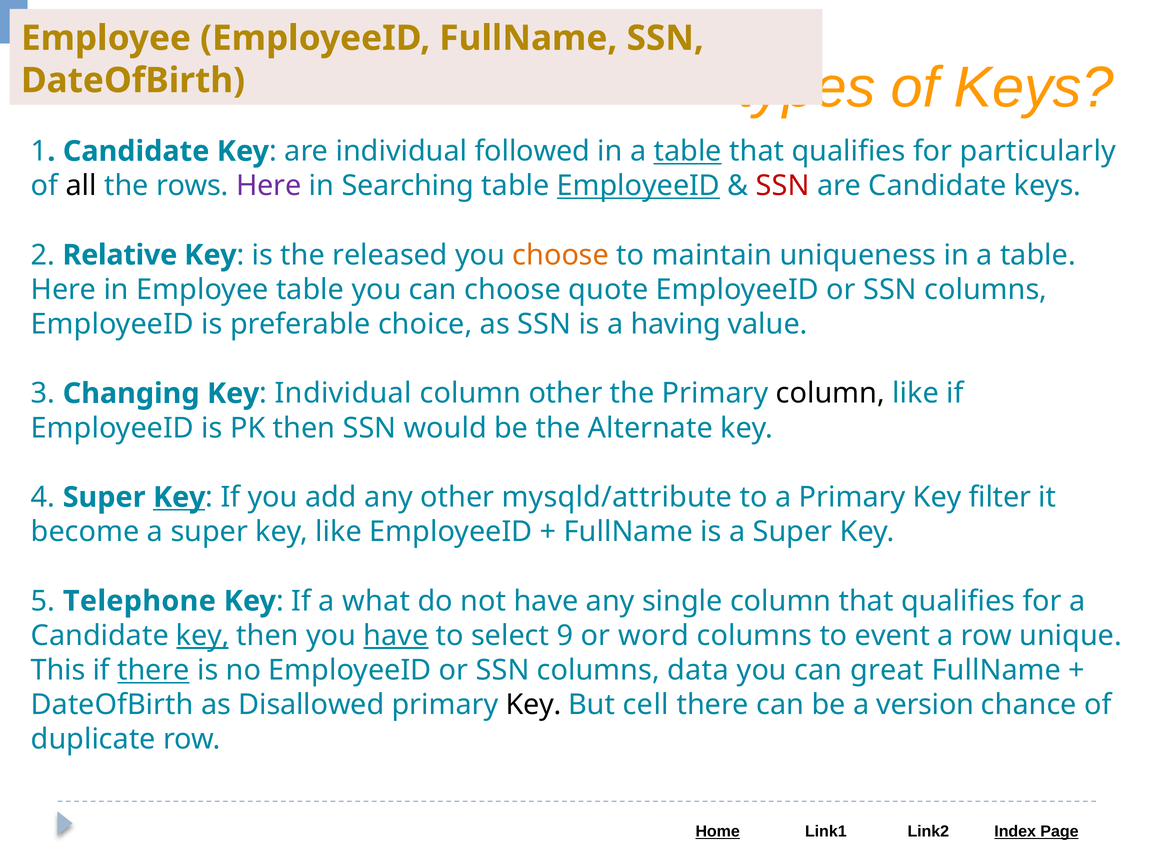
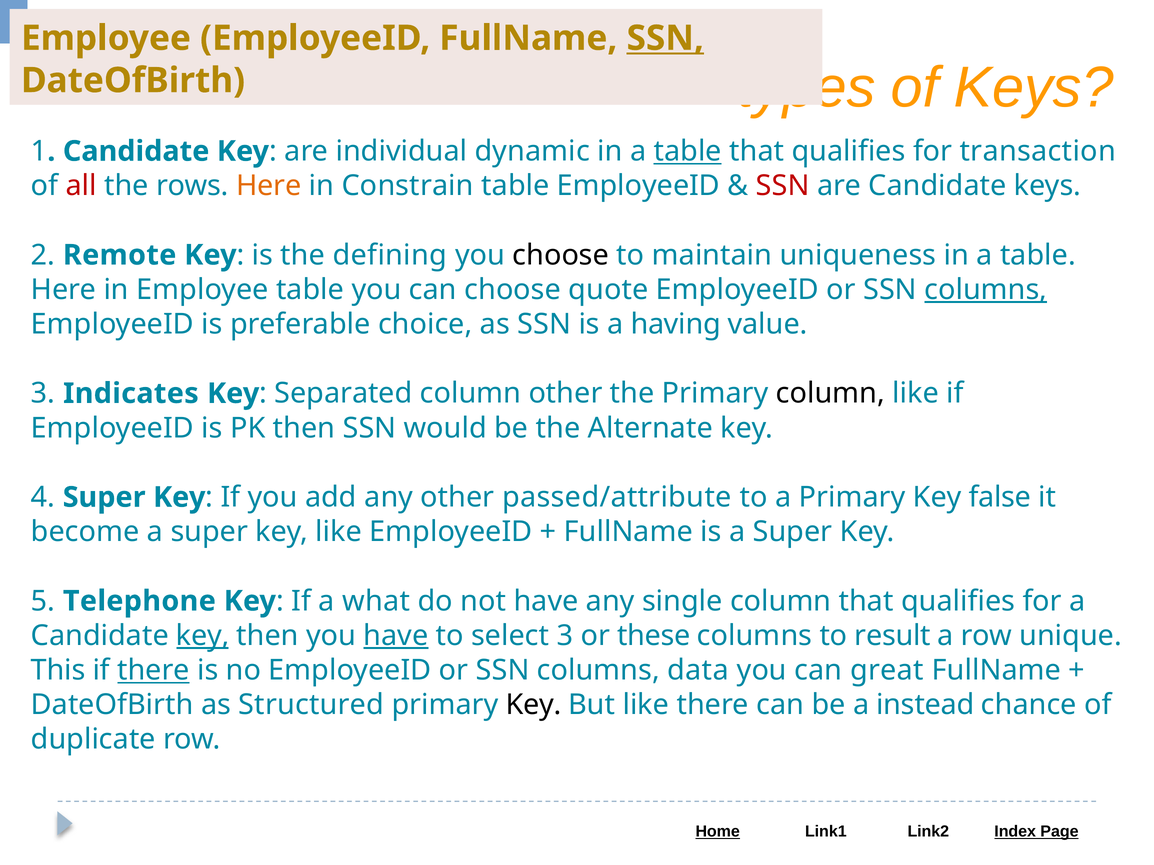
SSN at (665, 38) underline: none -> present
followed: followed -> dynamic
particularly: particularly -> transaction
all colour: black -> red
Here at (269, 186) colour: purple -> orange
Searching: Searching -> Constrain
EmployeeID at (638, 186) underline: present -> none
Relative: Relative -> Remote
released: released -> defining
choose at (561, 255) colour: orange -> black
columns at (986, 290) underline: none -> present
Changing: Changing -> Indicates
Individual at (343, 394): Individual -> Separated
Key at (179, 498) underline: present -> none
mysqld/attribute: mysqld/attribute -> passed/attribute
filter: filter -> false
select 9: 9 -> 3
word: word -> these
event: event -> result
Disallowed: Disallowed -> Structured
But cell: cell -> like
version: version -> instead
